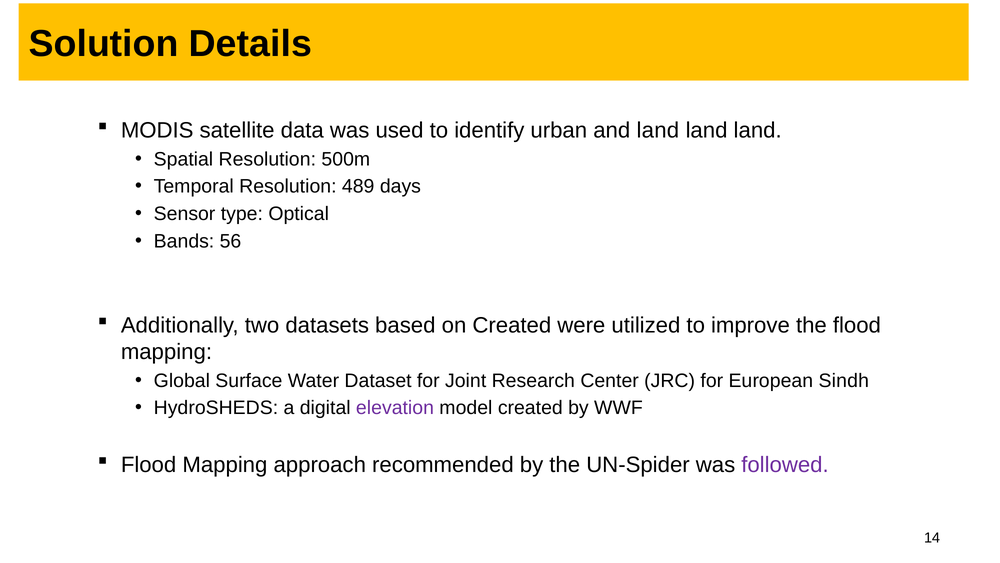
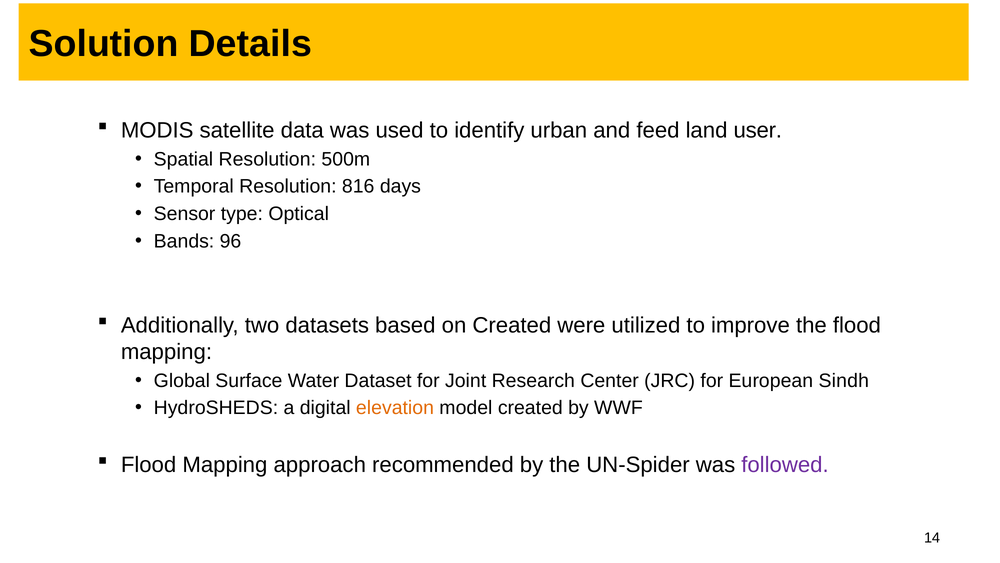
and land: land -> feed
land at (758, 130): land -> user
489: 489 -> 816
56: 56 -> 96
elevation colour: purple -> orange
